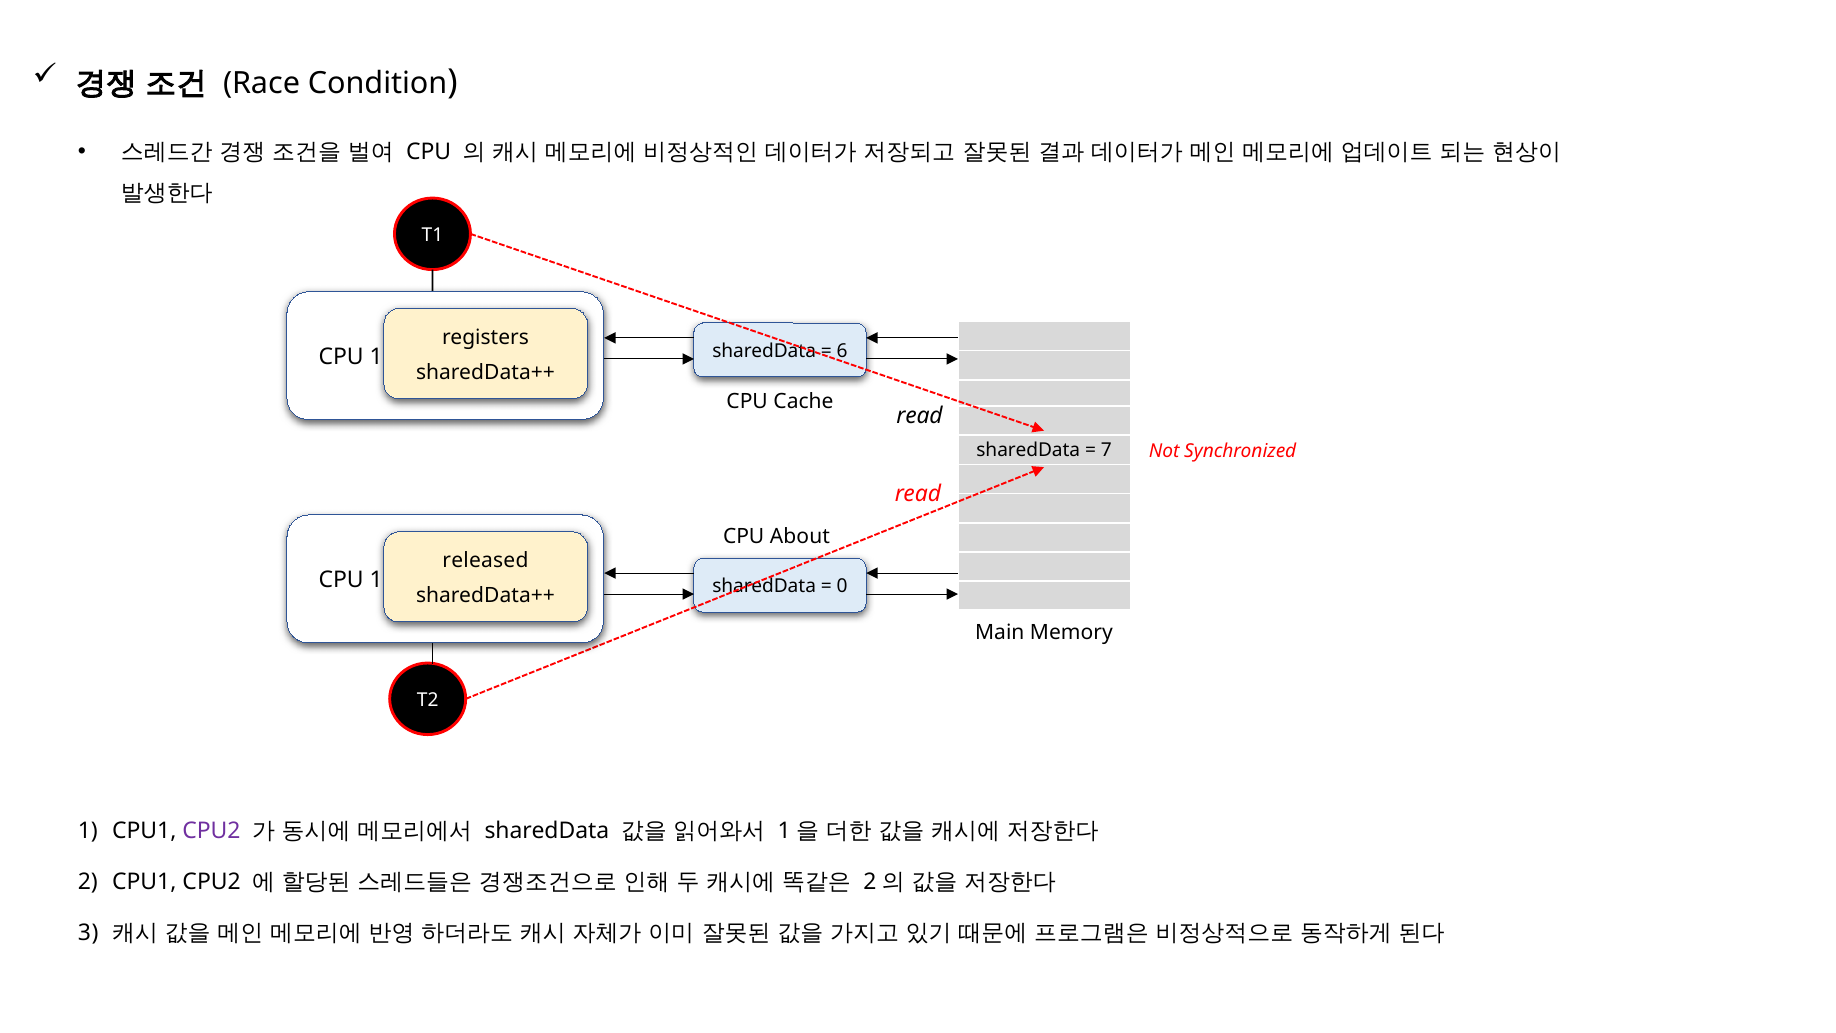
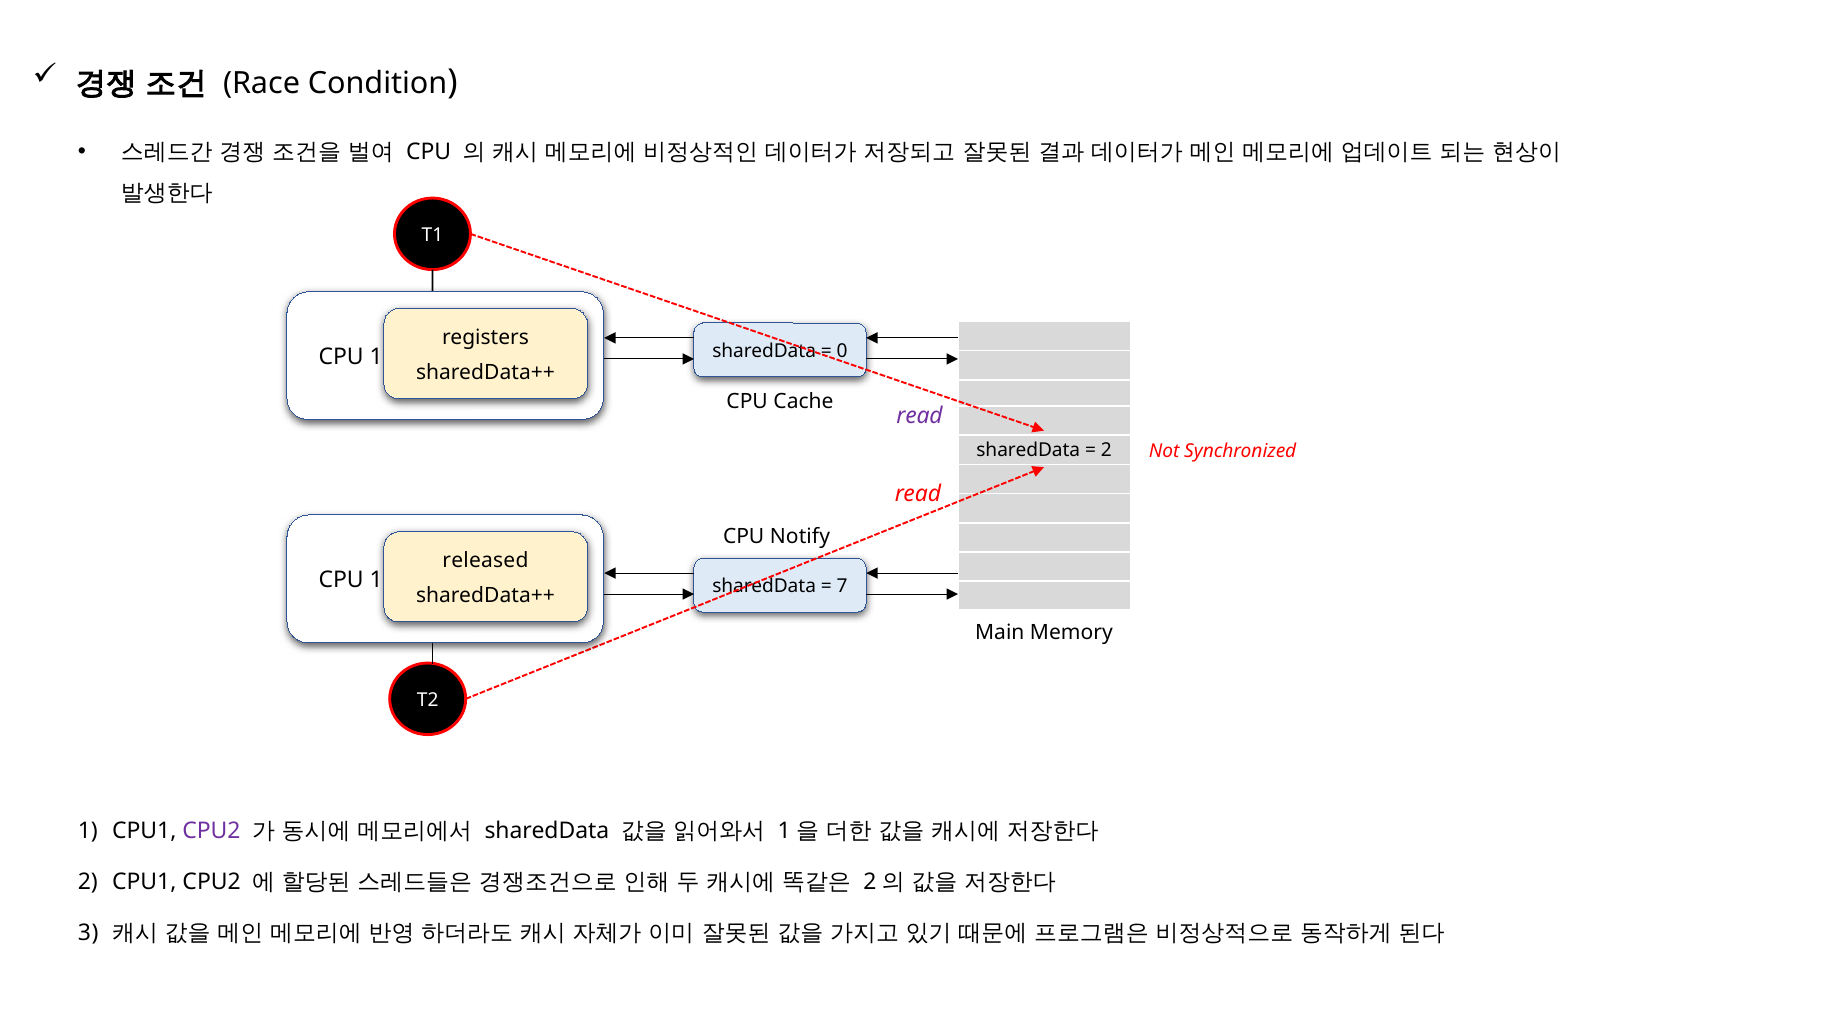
6: 6 -> 0
read at (920, 416) colour: black -> purple
7 at (1106, 450): 7 -> 2
About: About -> Notify
0: 0 -> 7
